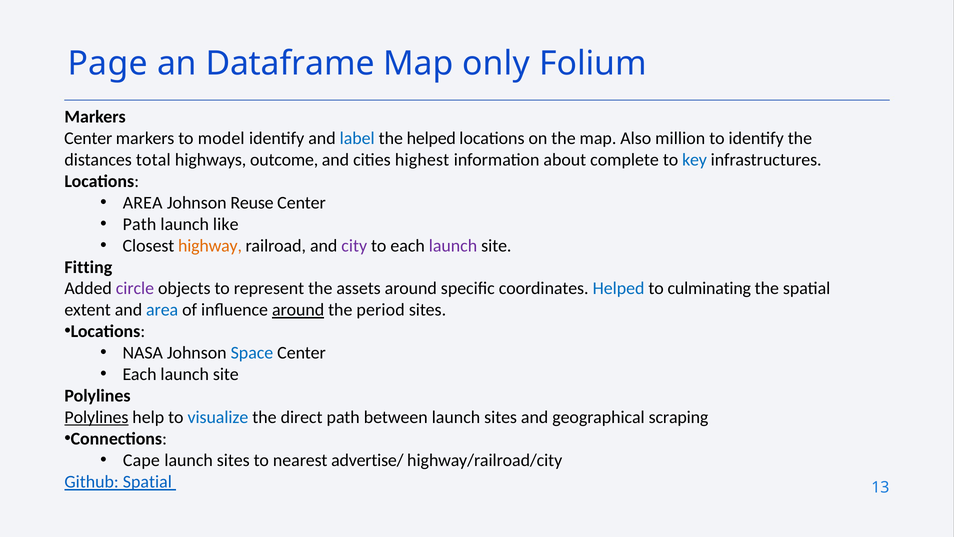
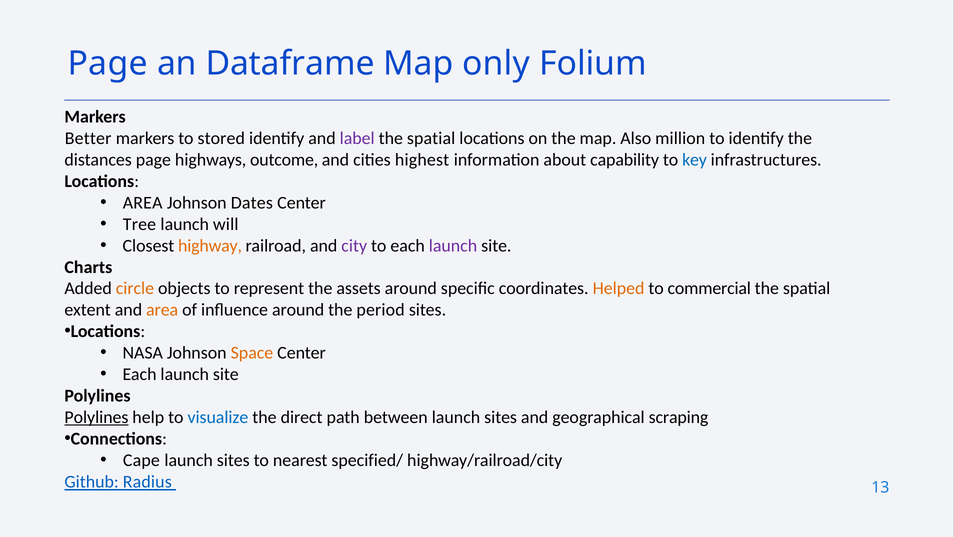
Center at (88, 138): Center -> Better
model: model -> stored
label colour: blue -> purple
helped at (431, 138): helped -> spatial
distances total: total -> page
complete: complete -> capability
Reuse: Reuse -> Dates
Path at (139, 224): Path -> Tree
like: like -> will
Fitting: Fitting -> Charts
circle colour: purple -> orange
Helped at (619, 288) colour: blue -> orange
culminating: culminating -> commercial
area at (162, 310) colour: blue -> orange
around at (298, 310) underline: present -> none
Space colour: blue -> orange
advertise/: advertise/ -> specified/
Github Spatial: Spatial -> Radius
